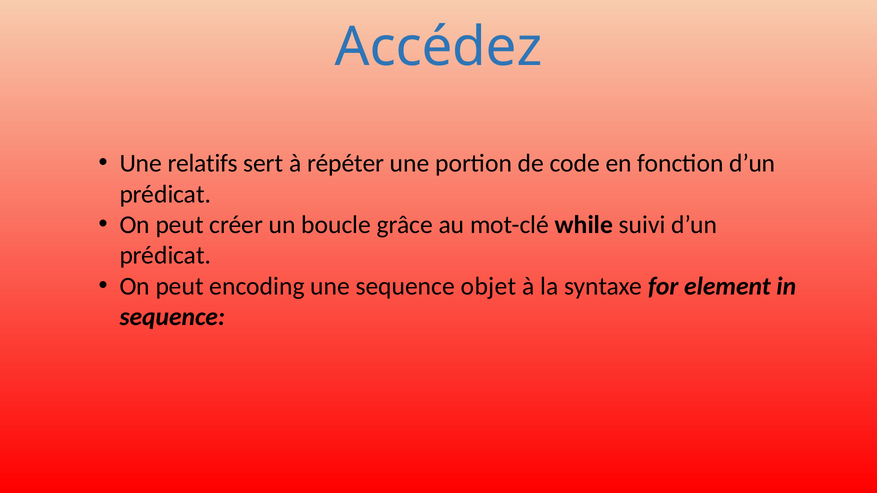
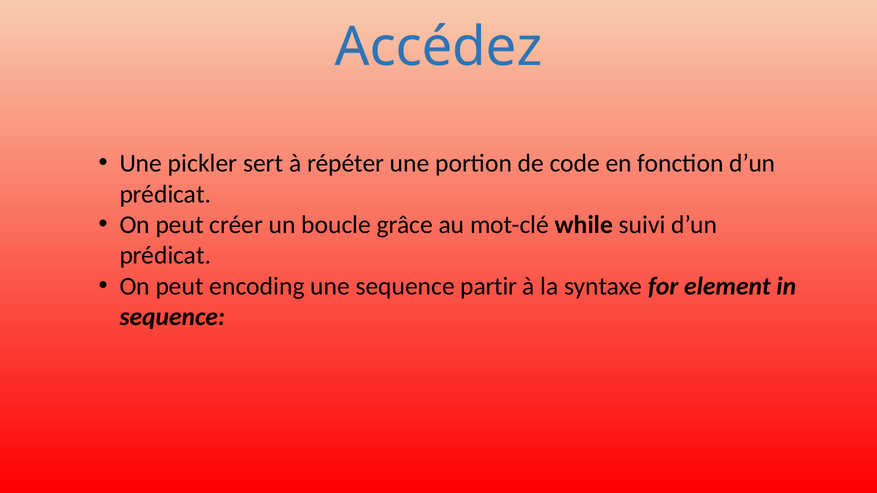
relatifs: relatifs -> pickler
objet: objet -> partir
